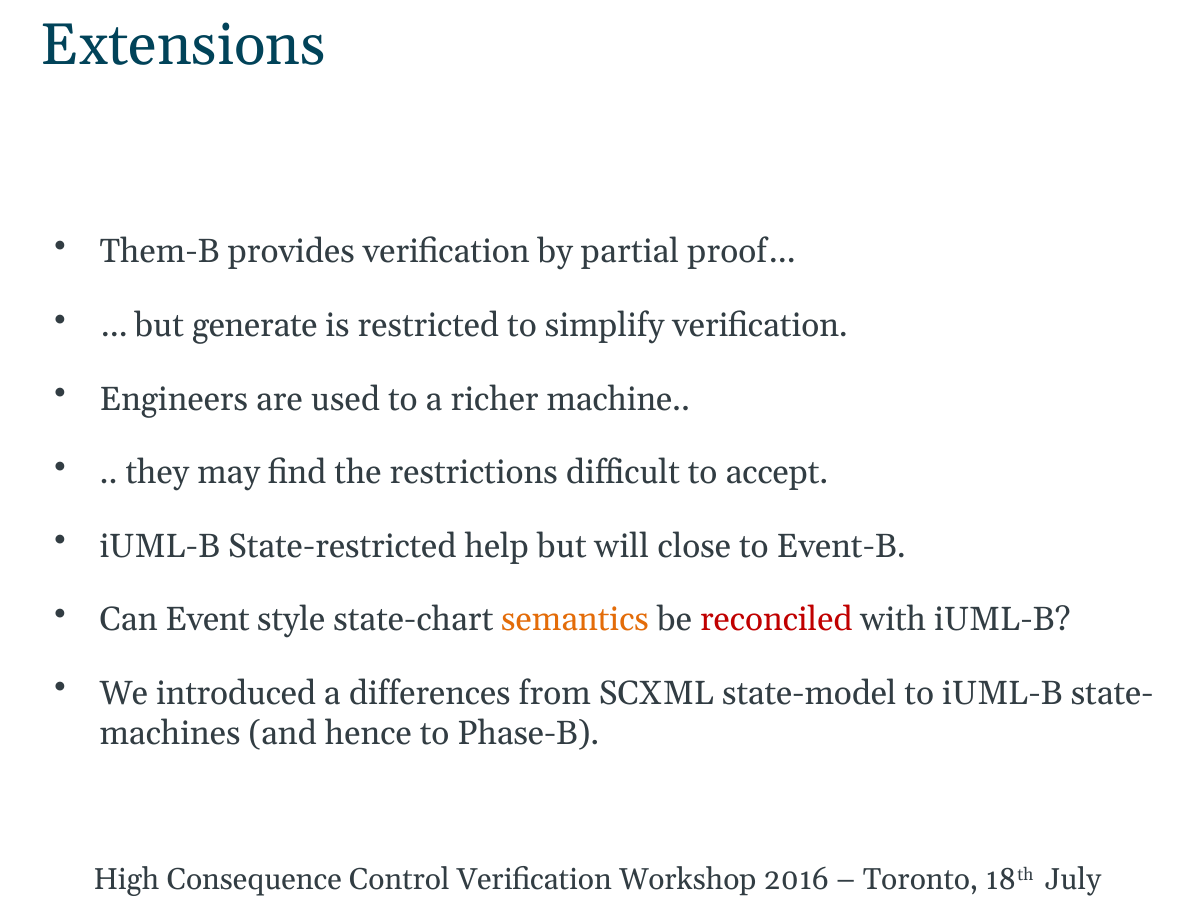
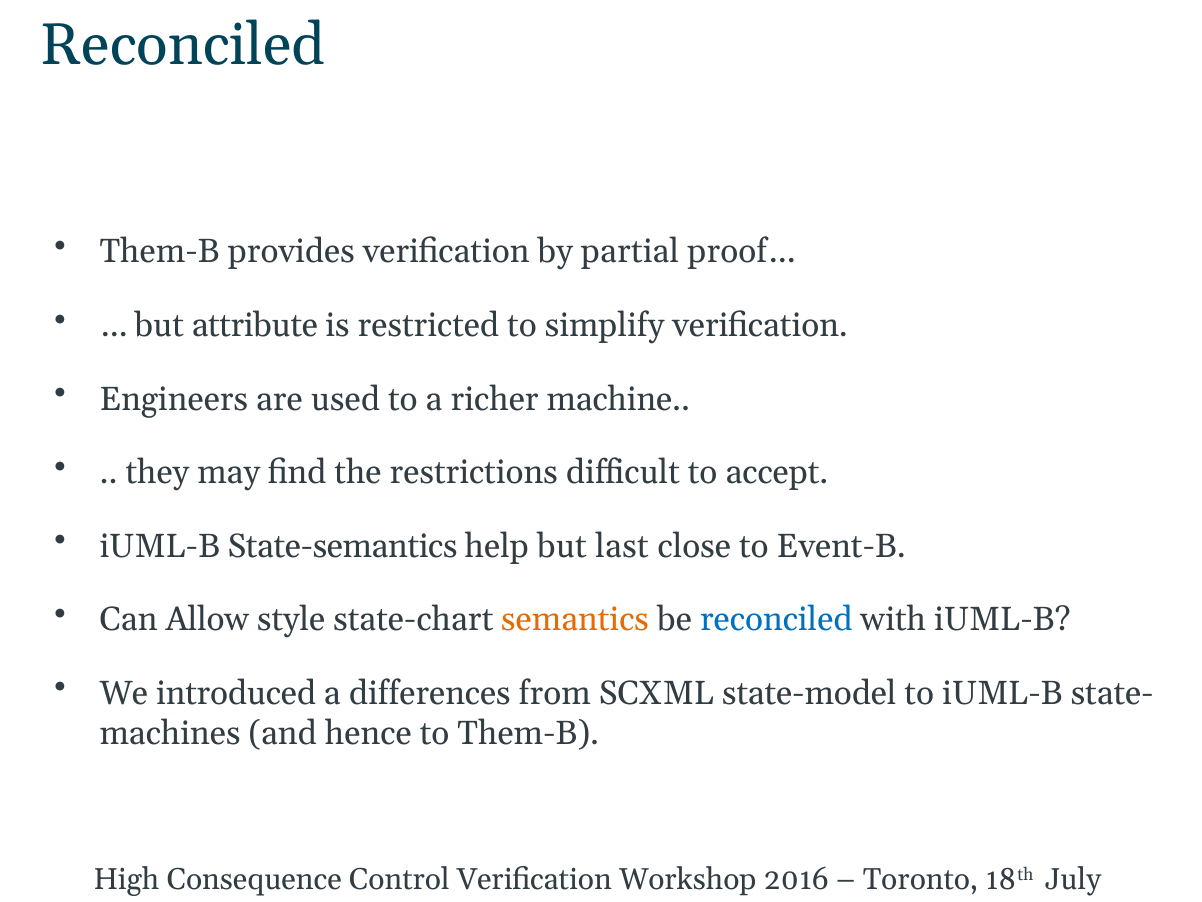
Extensions at (183, 45): Extensions -> Reconciled
generate: generate -> attribute
State-restricted: State-restricted -> State-semantics
will: will -> last
Event: Event -> Allow
reconciled at (776, 619) colour: red -> blue
to Phase-B: Phase-B -> Them-B
